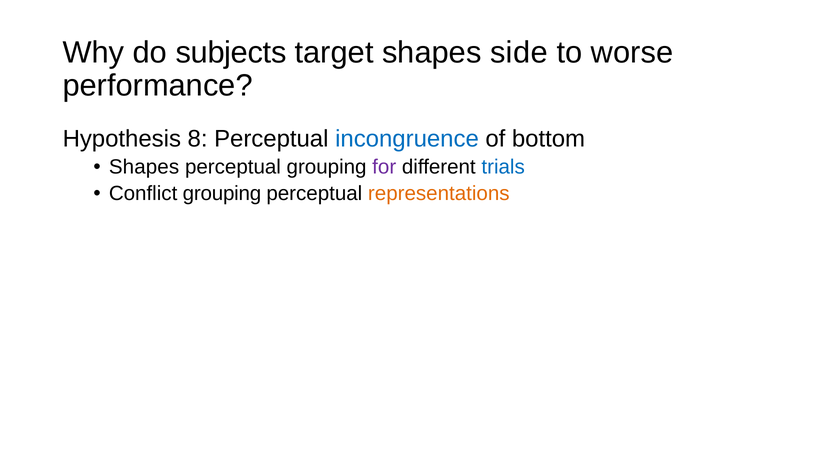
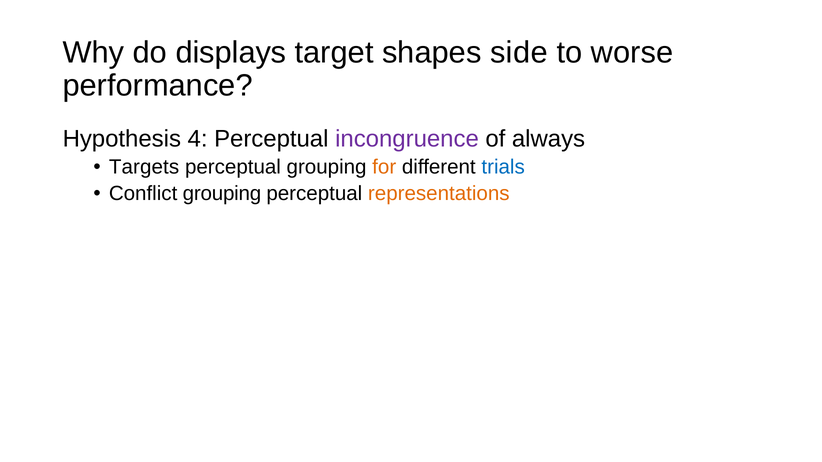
subjects: subjects -> displays
8: 8 -> 4
incongruence colour: blue -> purple
bottom: bottom -> always
Shapes at (144, 167): Shapes -> Targets
for colour: purple -> orange
